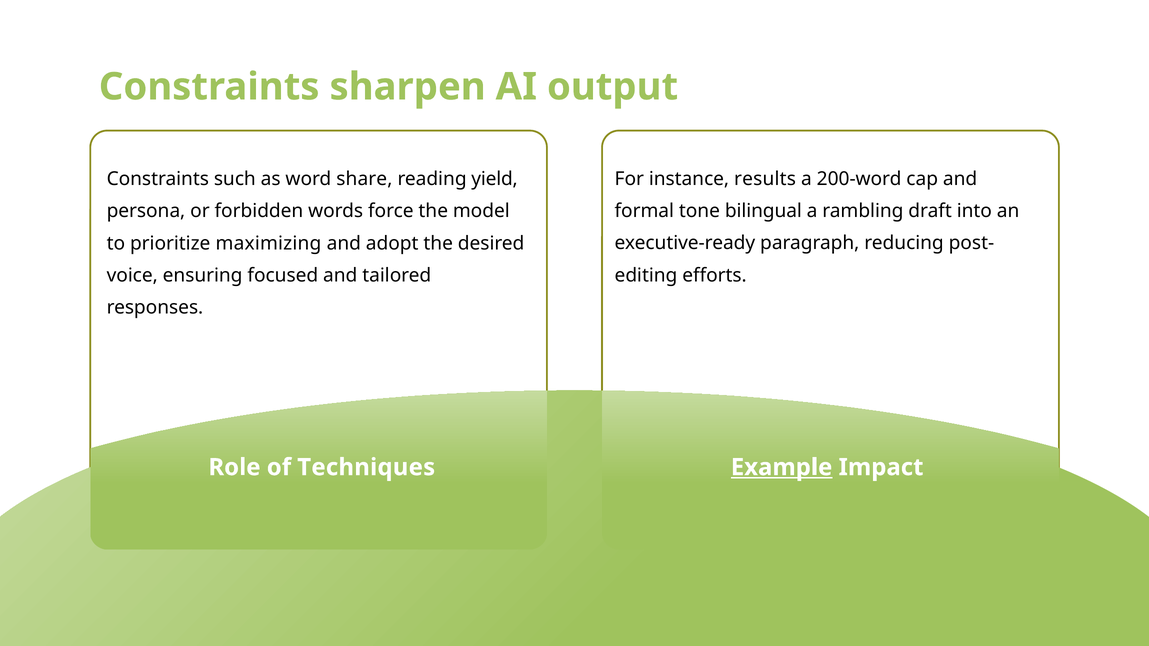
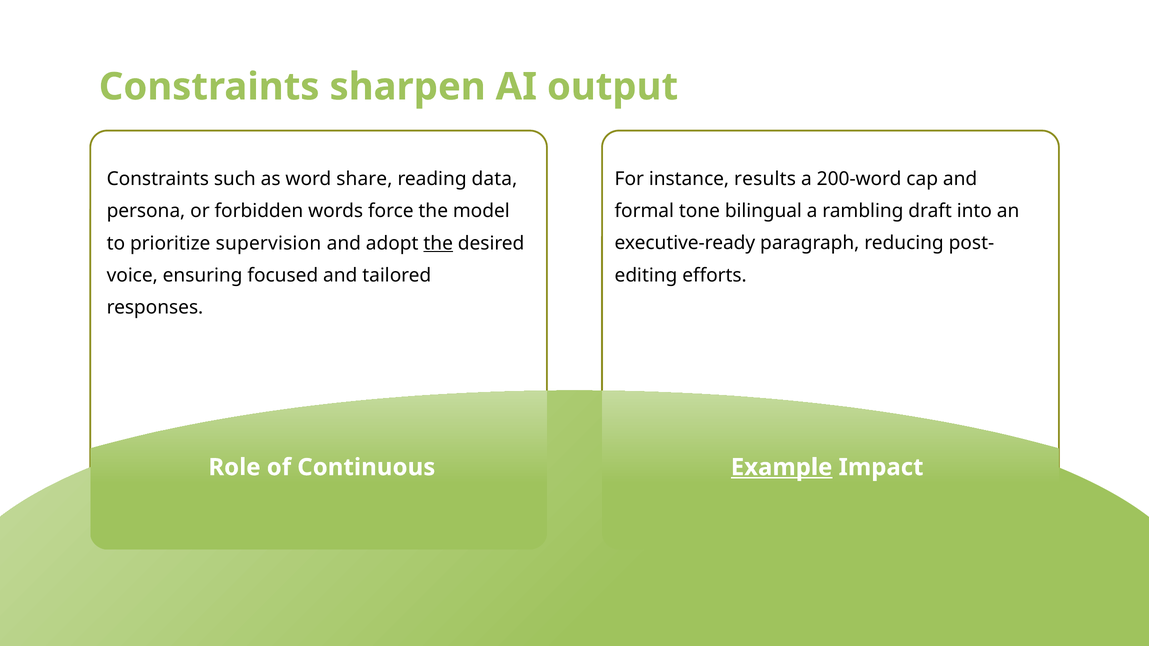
yield: yield -> data
maximizing: maximizing -> supervision
the at (438, 243) underline: none -> present
Techniques: Techniques -> Continuous
